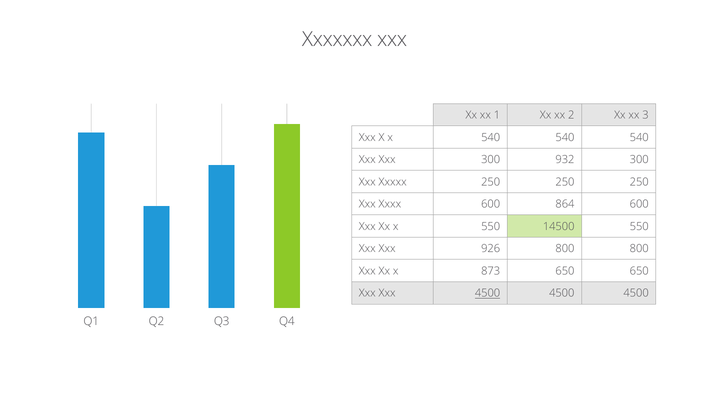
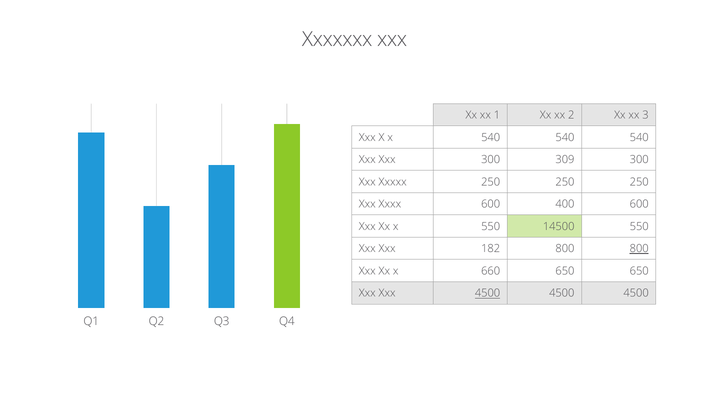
932: 932 -> 309
864: 864 -> 400
926: 926 -> 182
800 at (639, 249) underline: none -> present
873: 873 -> 660
